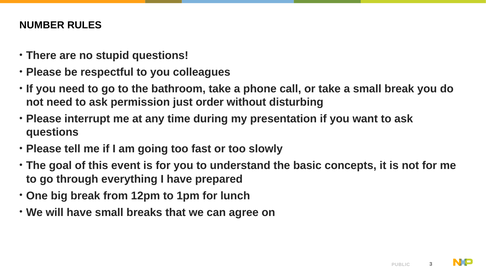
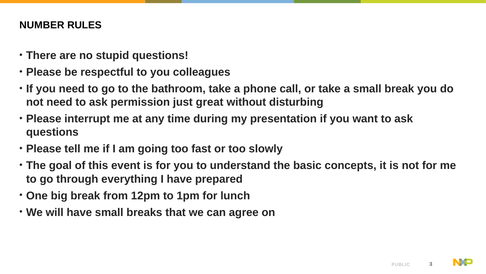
order: order -> great
